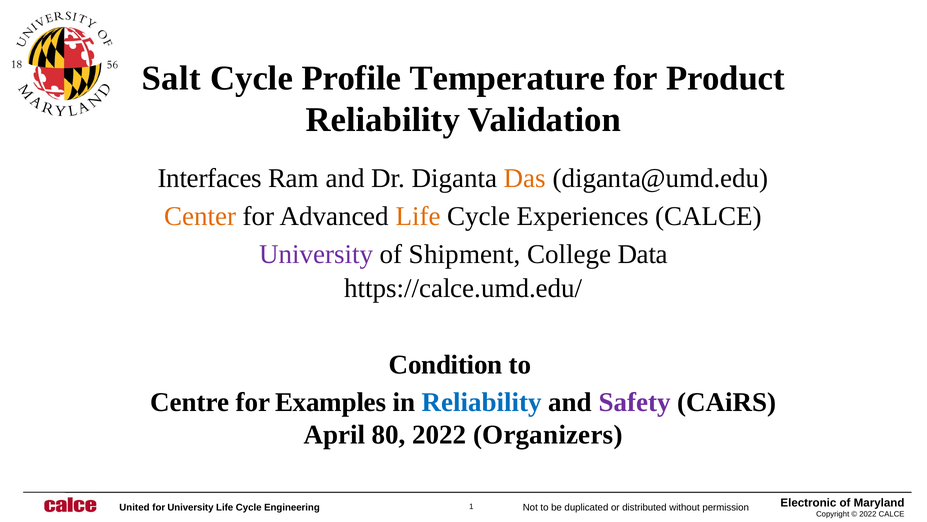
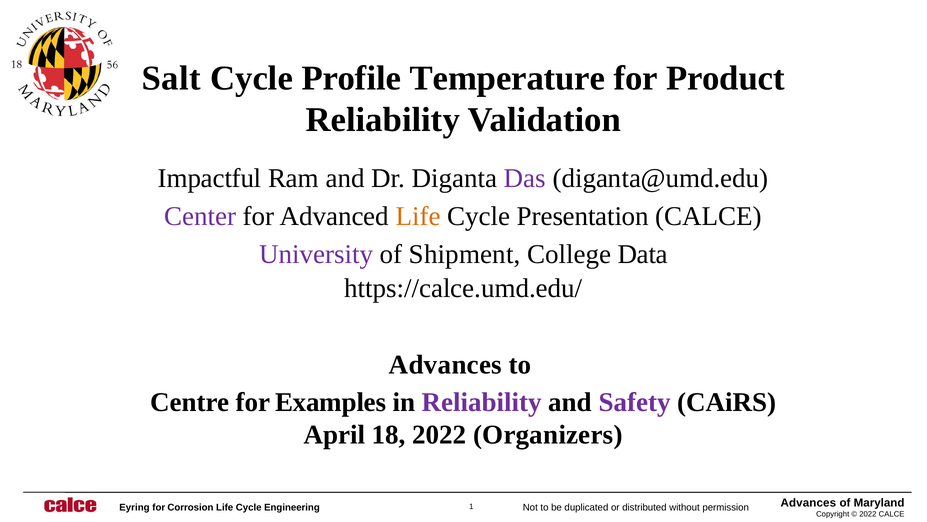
Interfaces: Interfaces -> Impactful
Das colour: orange -> purple
Center colour: orange -> purple
Experiences: Experiences -> Presentation
Condition at (446, 364): Condition -> Advances
Reliability at (482, 402) colour: blue -> purple
80: 80 -> 18
Electronic at (808, 502): Electronic -> Advances
United: United -> Eyring
for University: University -> Corrosion
